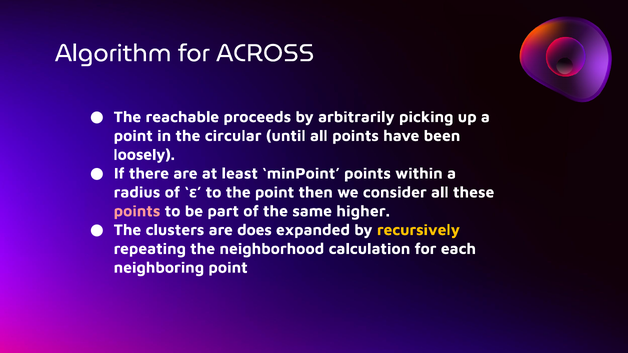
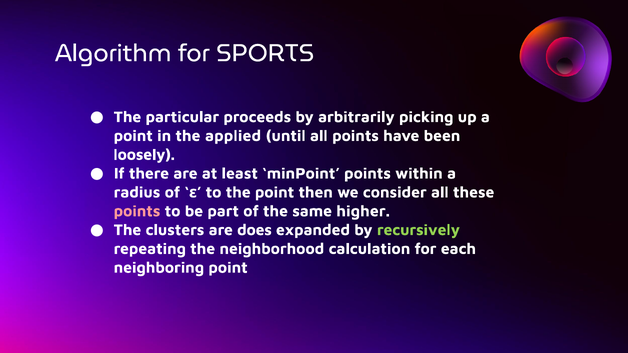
ACROSS: ACROSS -> SPORTS
reachable: reachable -> particular
circular: circular -> applied
recursively colour: yellow -> light green
